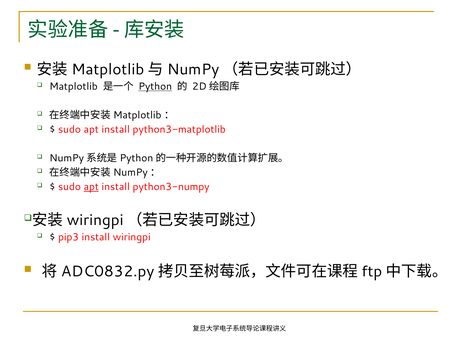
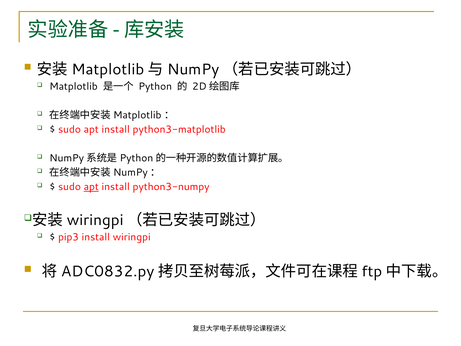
Python underline: present -> none
